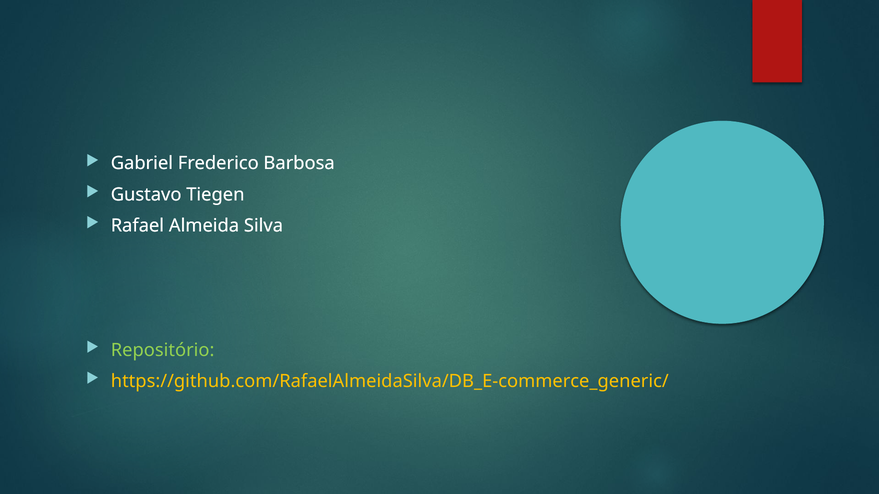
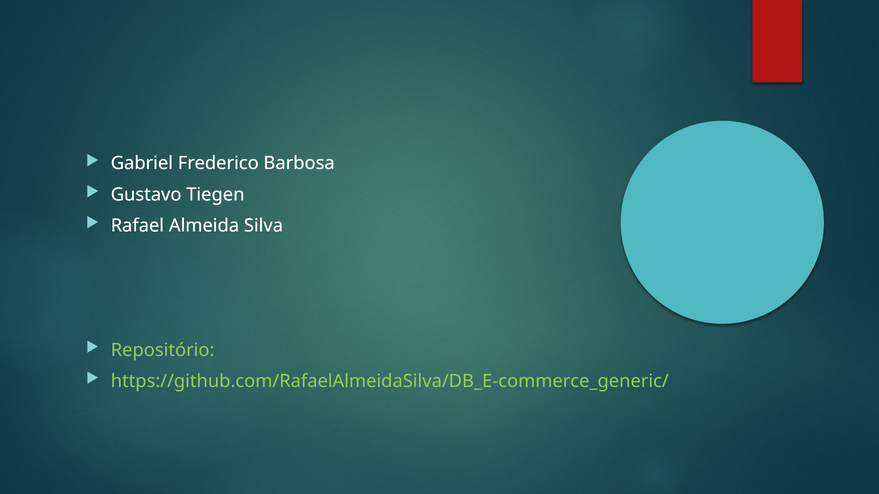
https://github.com/RafaelAlmeidaSilva/DB_E-commerce_generic/ colour: yellow -> light green
